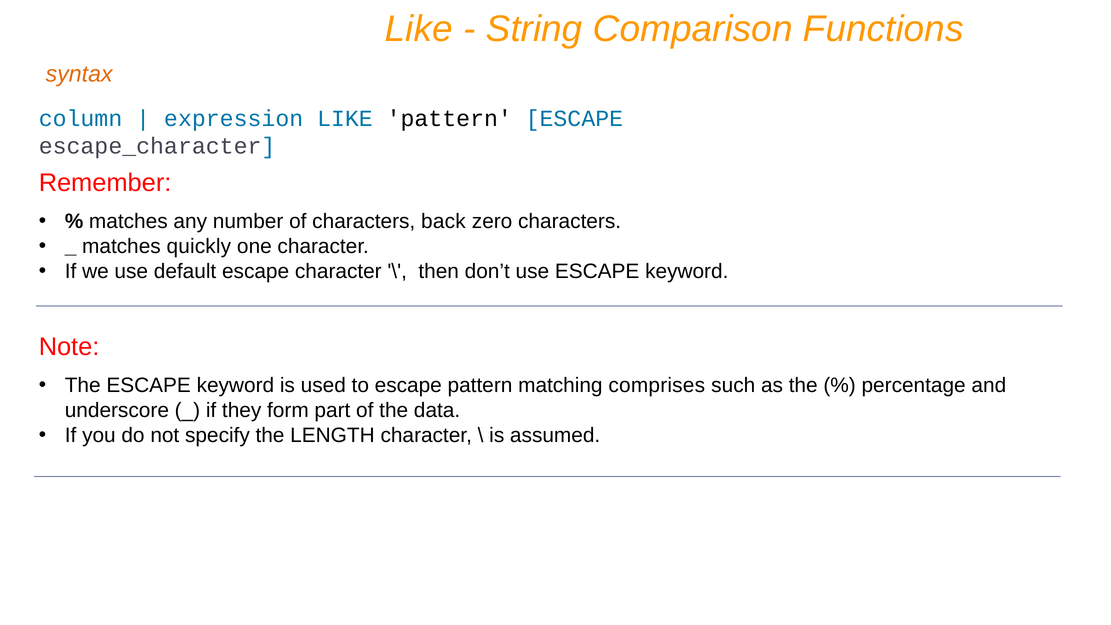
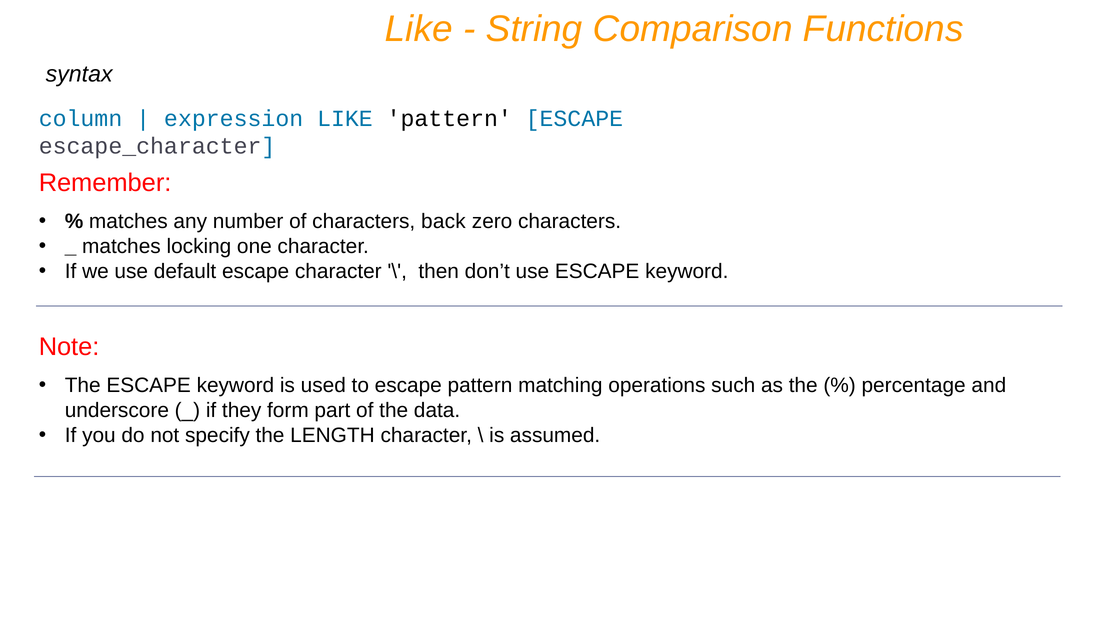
syntax colour: orange -> black
quickly: quickly -> locking
comprises: comprises -> operations
